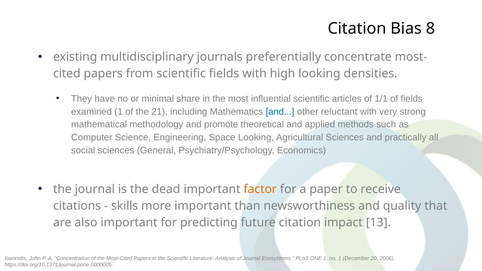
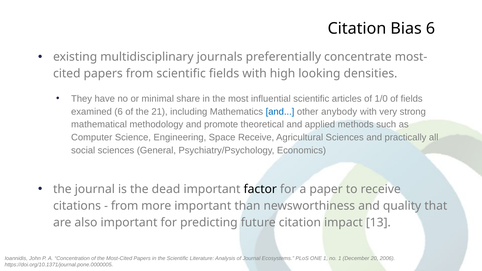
Bias 8: 8 -> 6
1/1: 1/1 -> 1/0
examined 1: 1 -> 6
reluctant: reluctant -> anybody
Space Looking: Looking -> Receive
factor colour: orange -> black
skills at (125, 206): skills -> from
